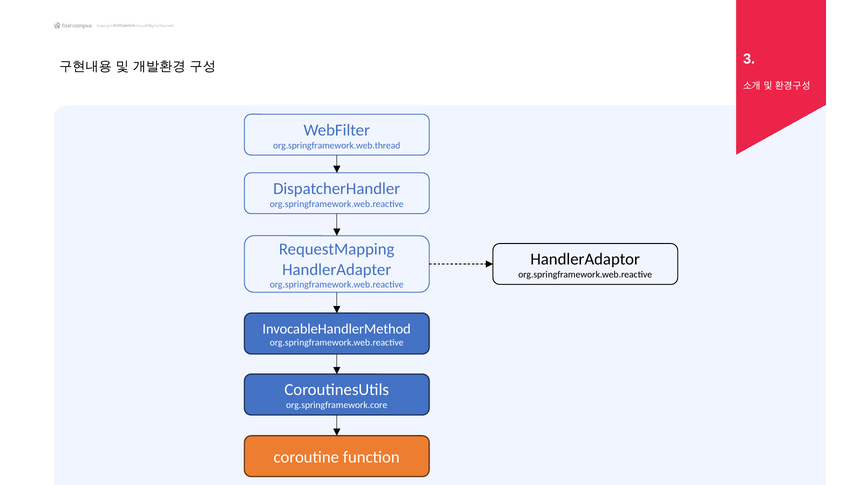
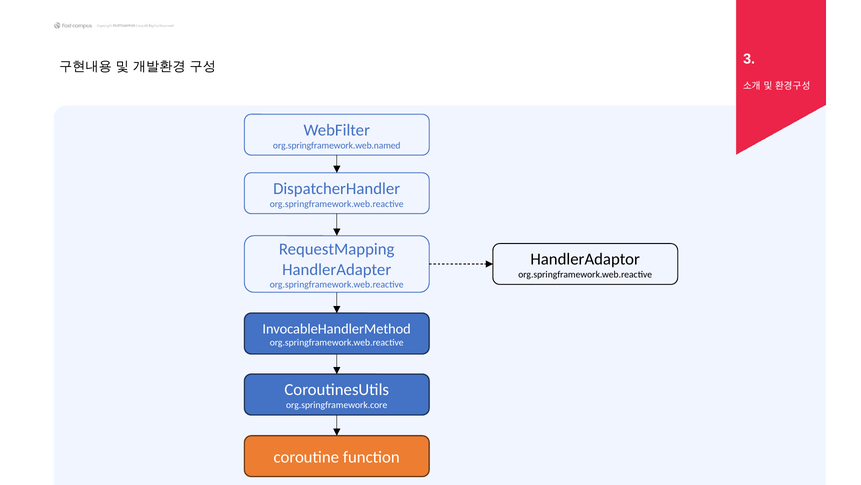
org.springframework.web.thread: org.springframework.web.thread -> org.springframework.web.named
